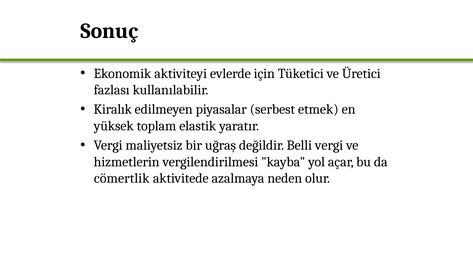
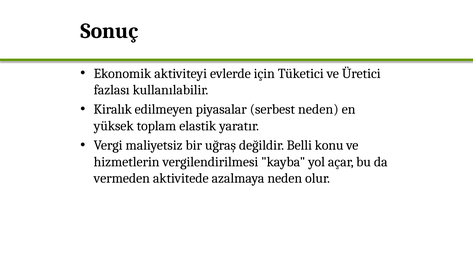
serbest etmek: etmek -> neden
Belli vergi: vergi -> konu
cömertlik: cömertlik -> vermeden
